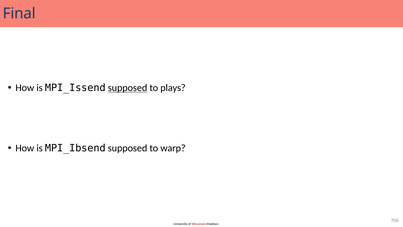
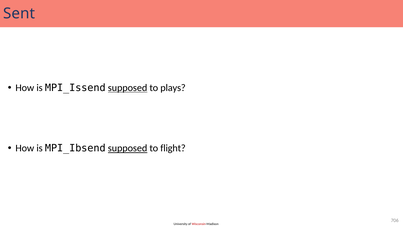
Final: Final -> Sent
supposed at (128, 148) underline: none -> present
warp: warp -> flight
